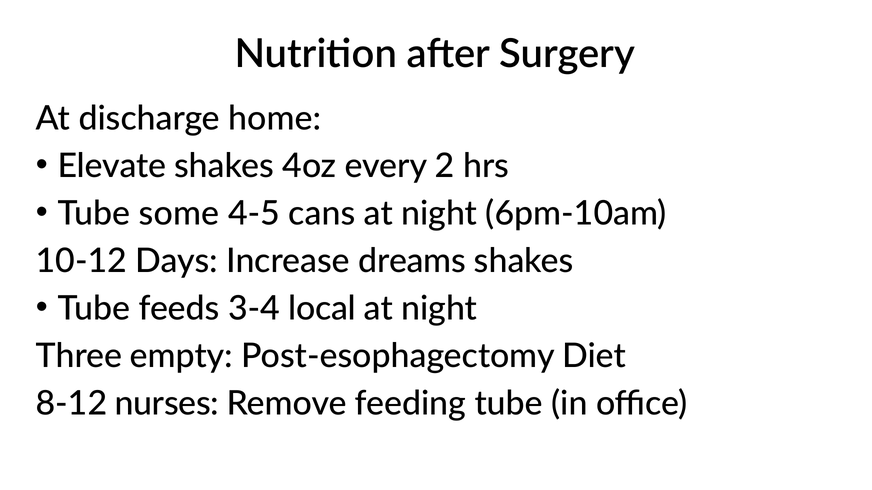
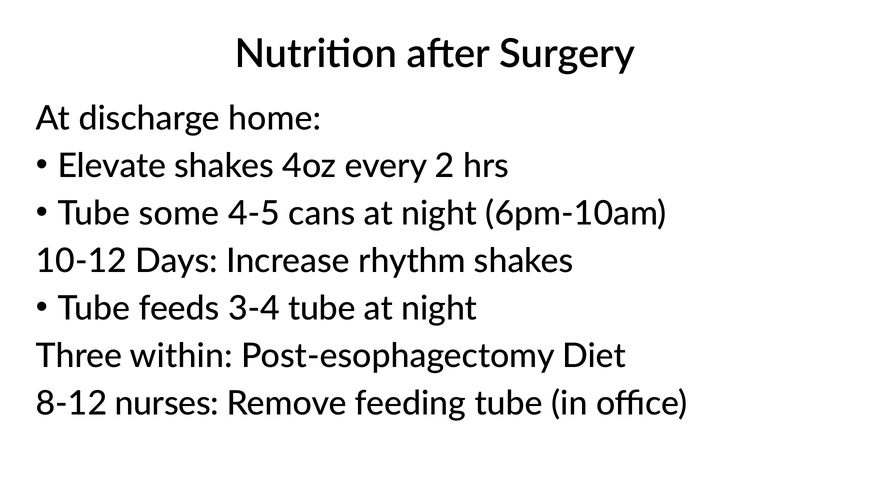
dreams: dreams -> rhythm
3-4 local: local -> tube
empty: empty -> within
